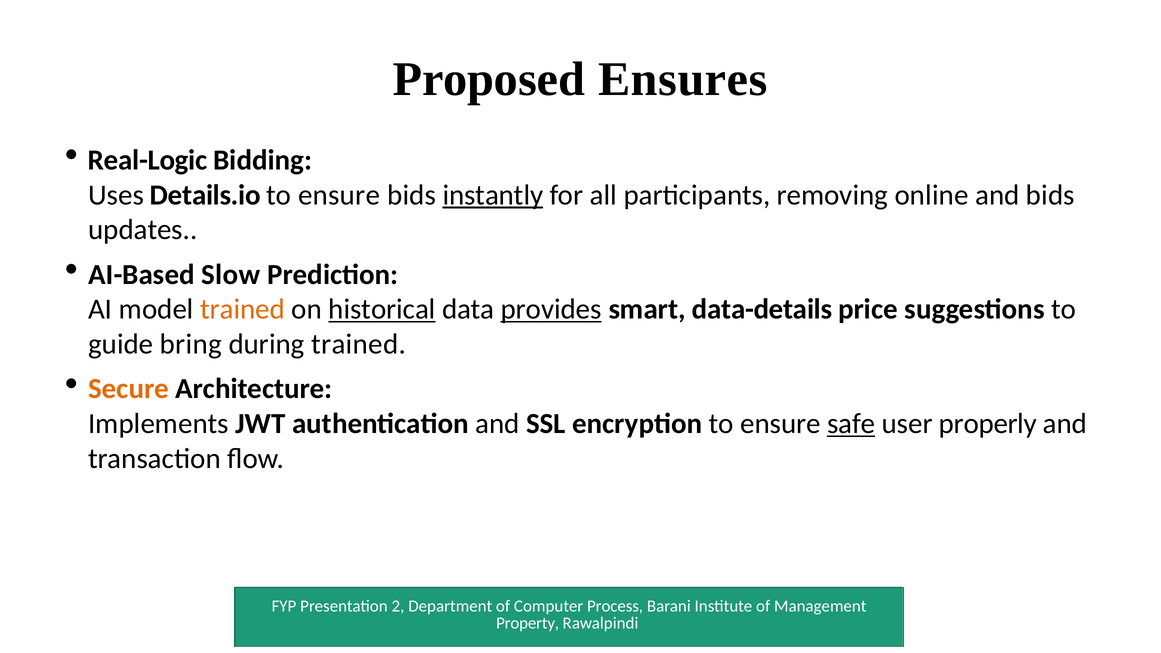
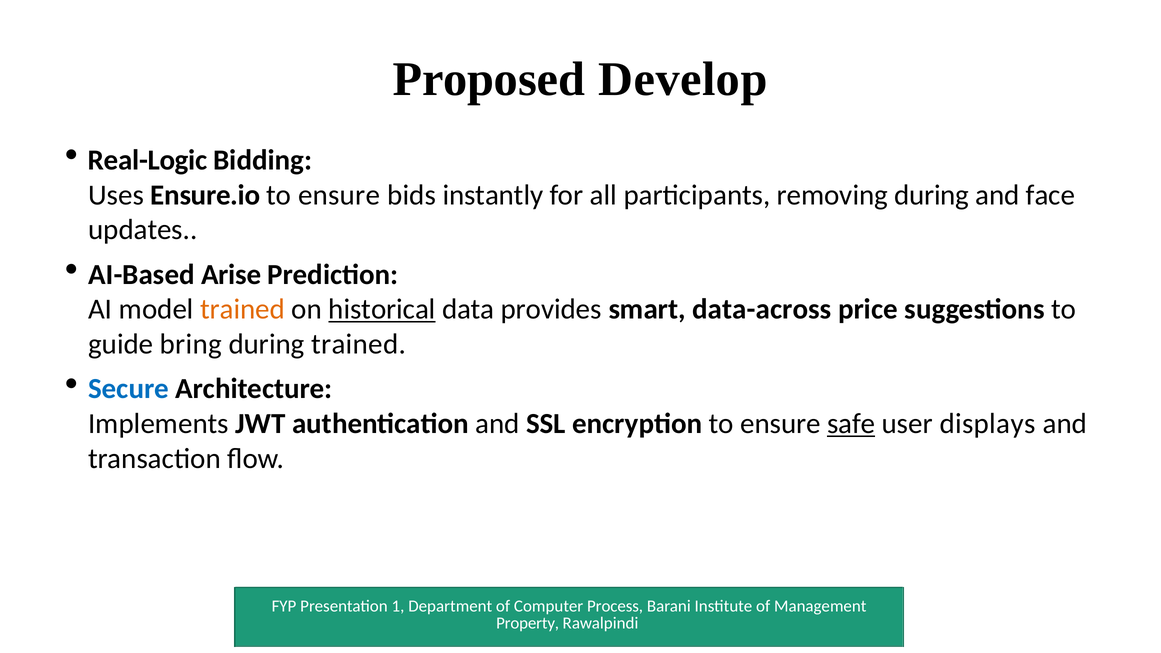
Ensures: Ensures -> Develop
Details.io: Details.io -> Ensure.io
instantly underline: present -> none
removing online: online -> during
and bids: bids -> face
Slow: Slow -> Arise
provides underline: present -> none
data-details: data-details -> data-across
Secure colour: orange -> blue
properly: properly -> displays
2: 2 -> 1
